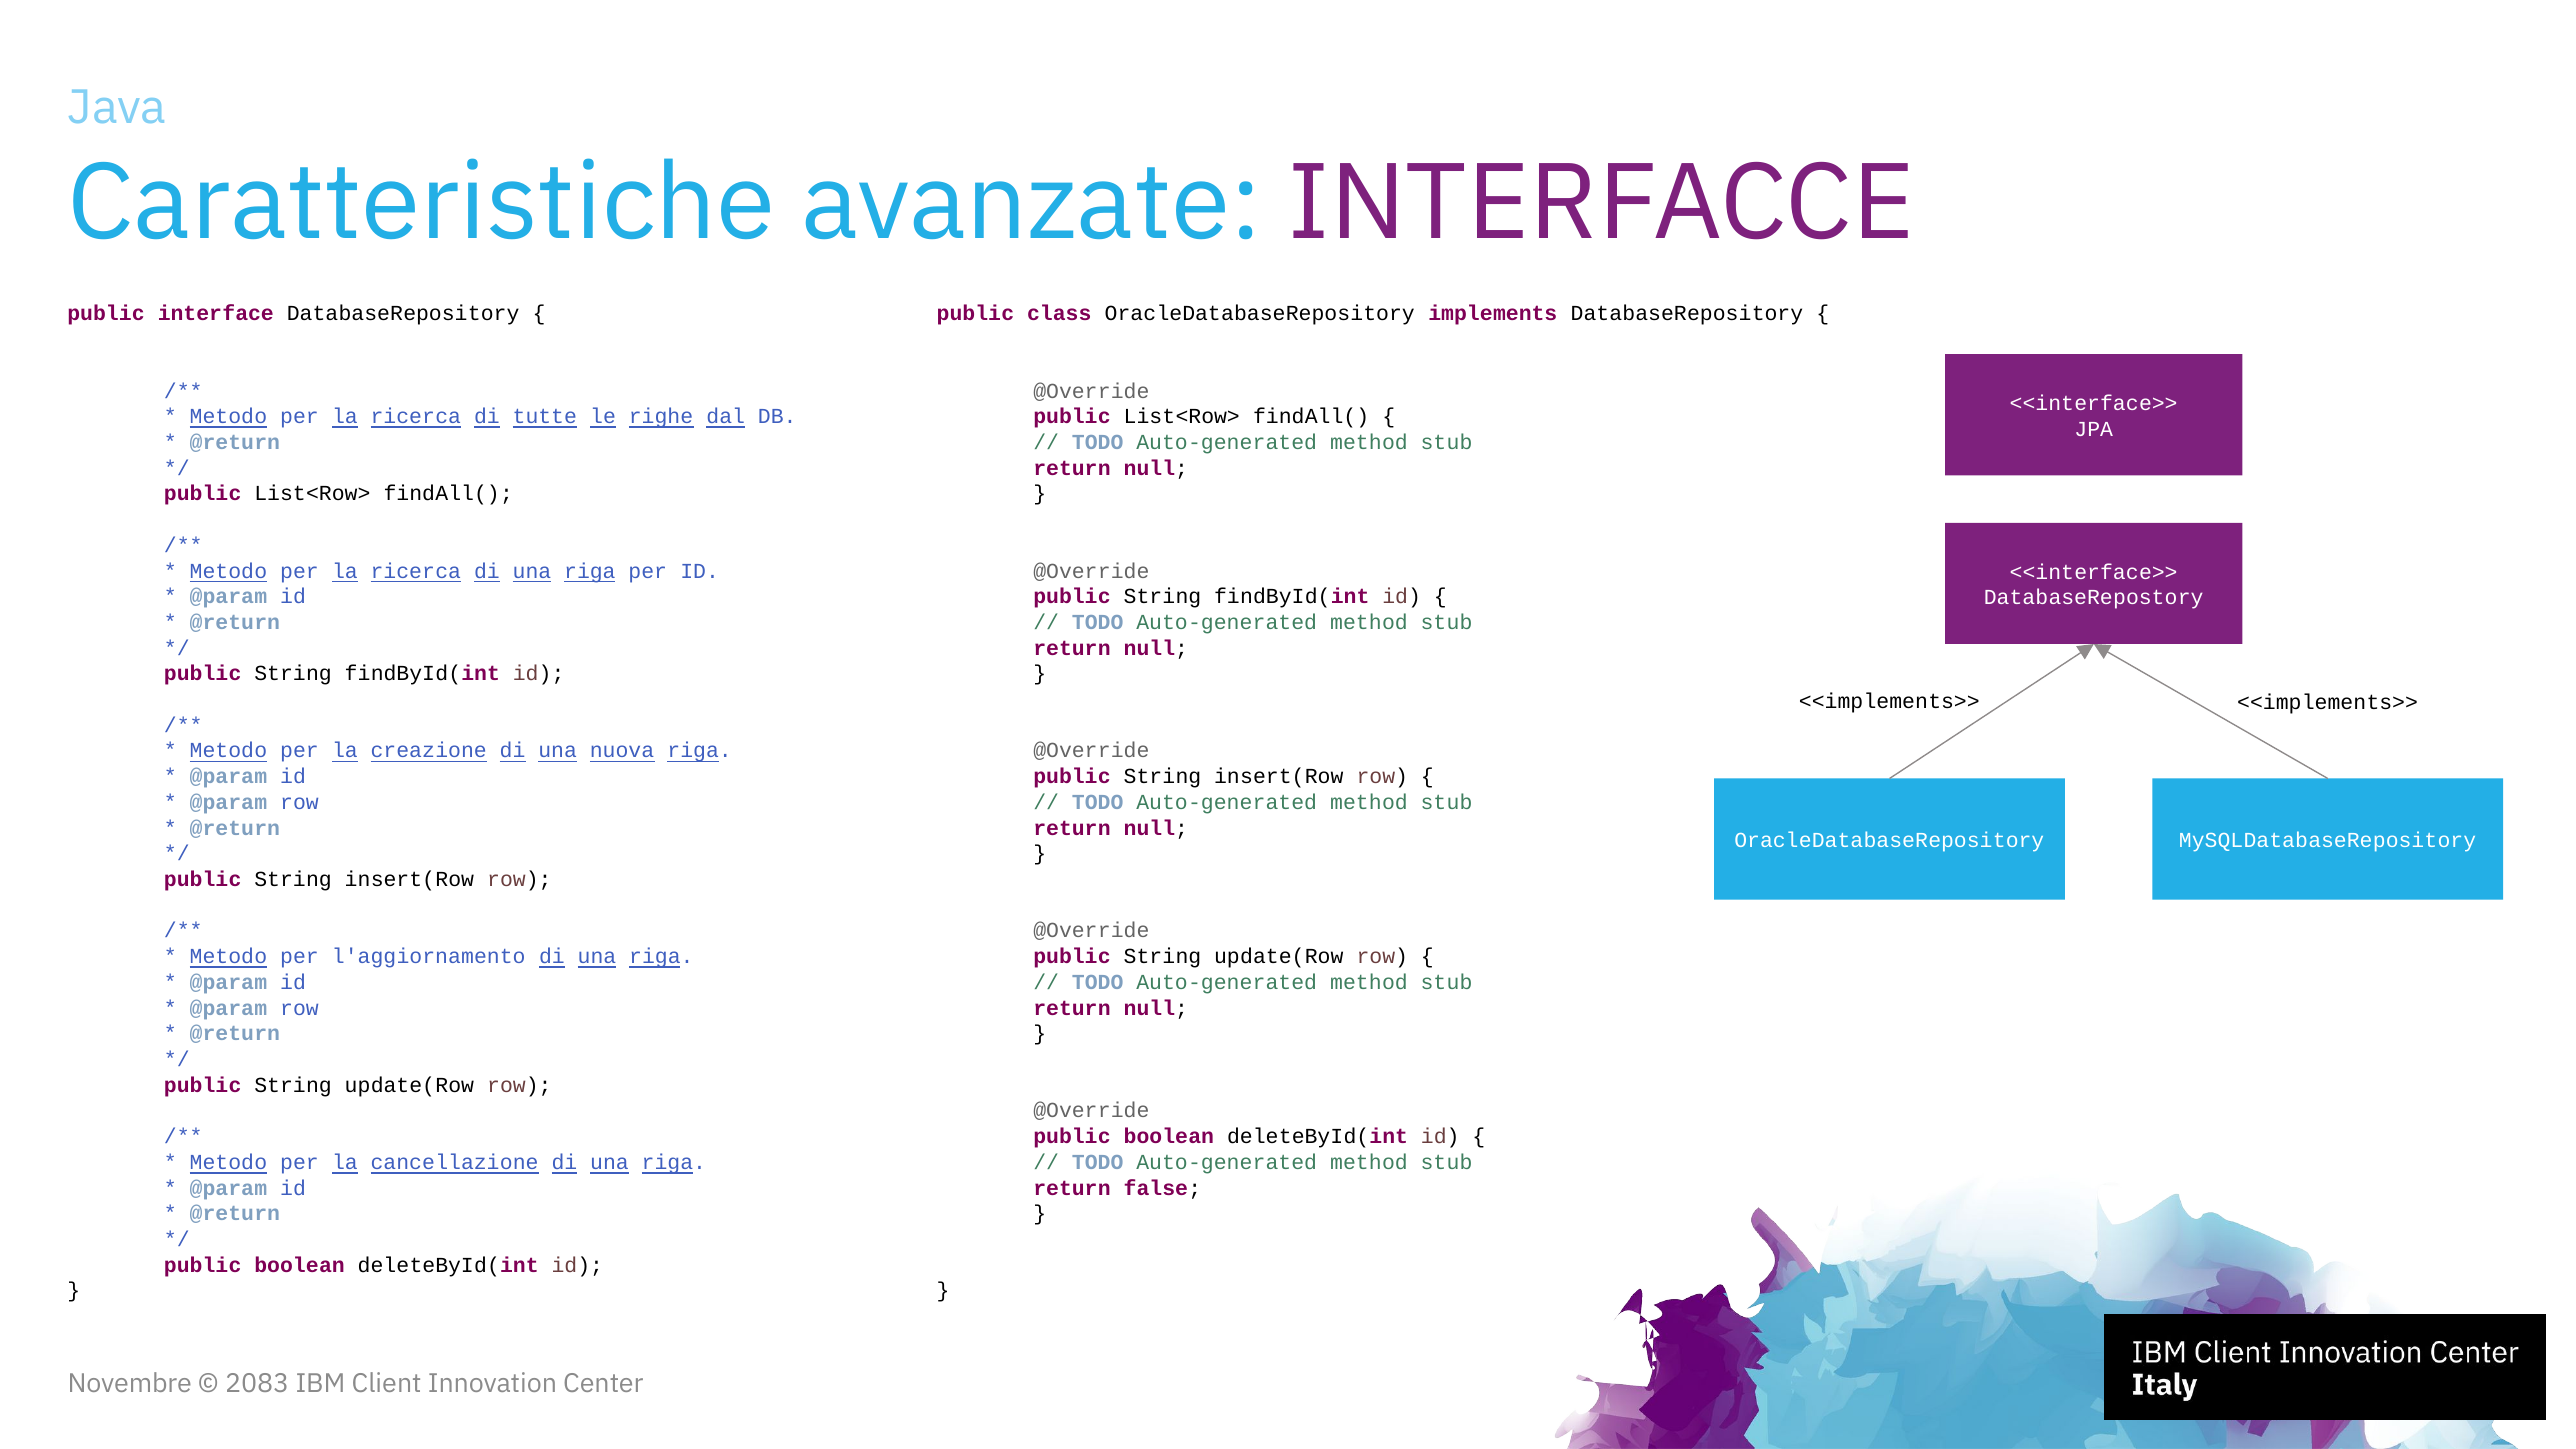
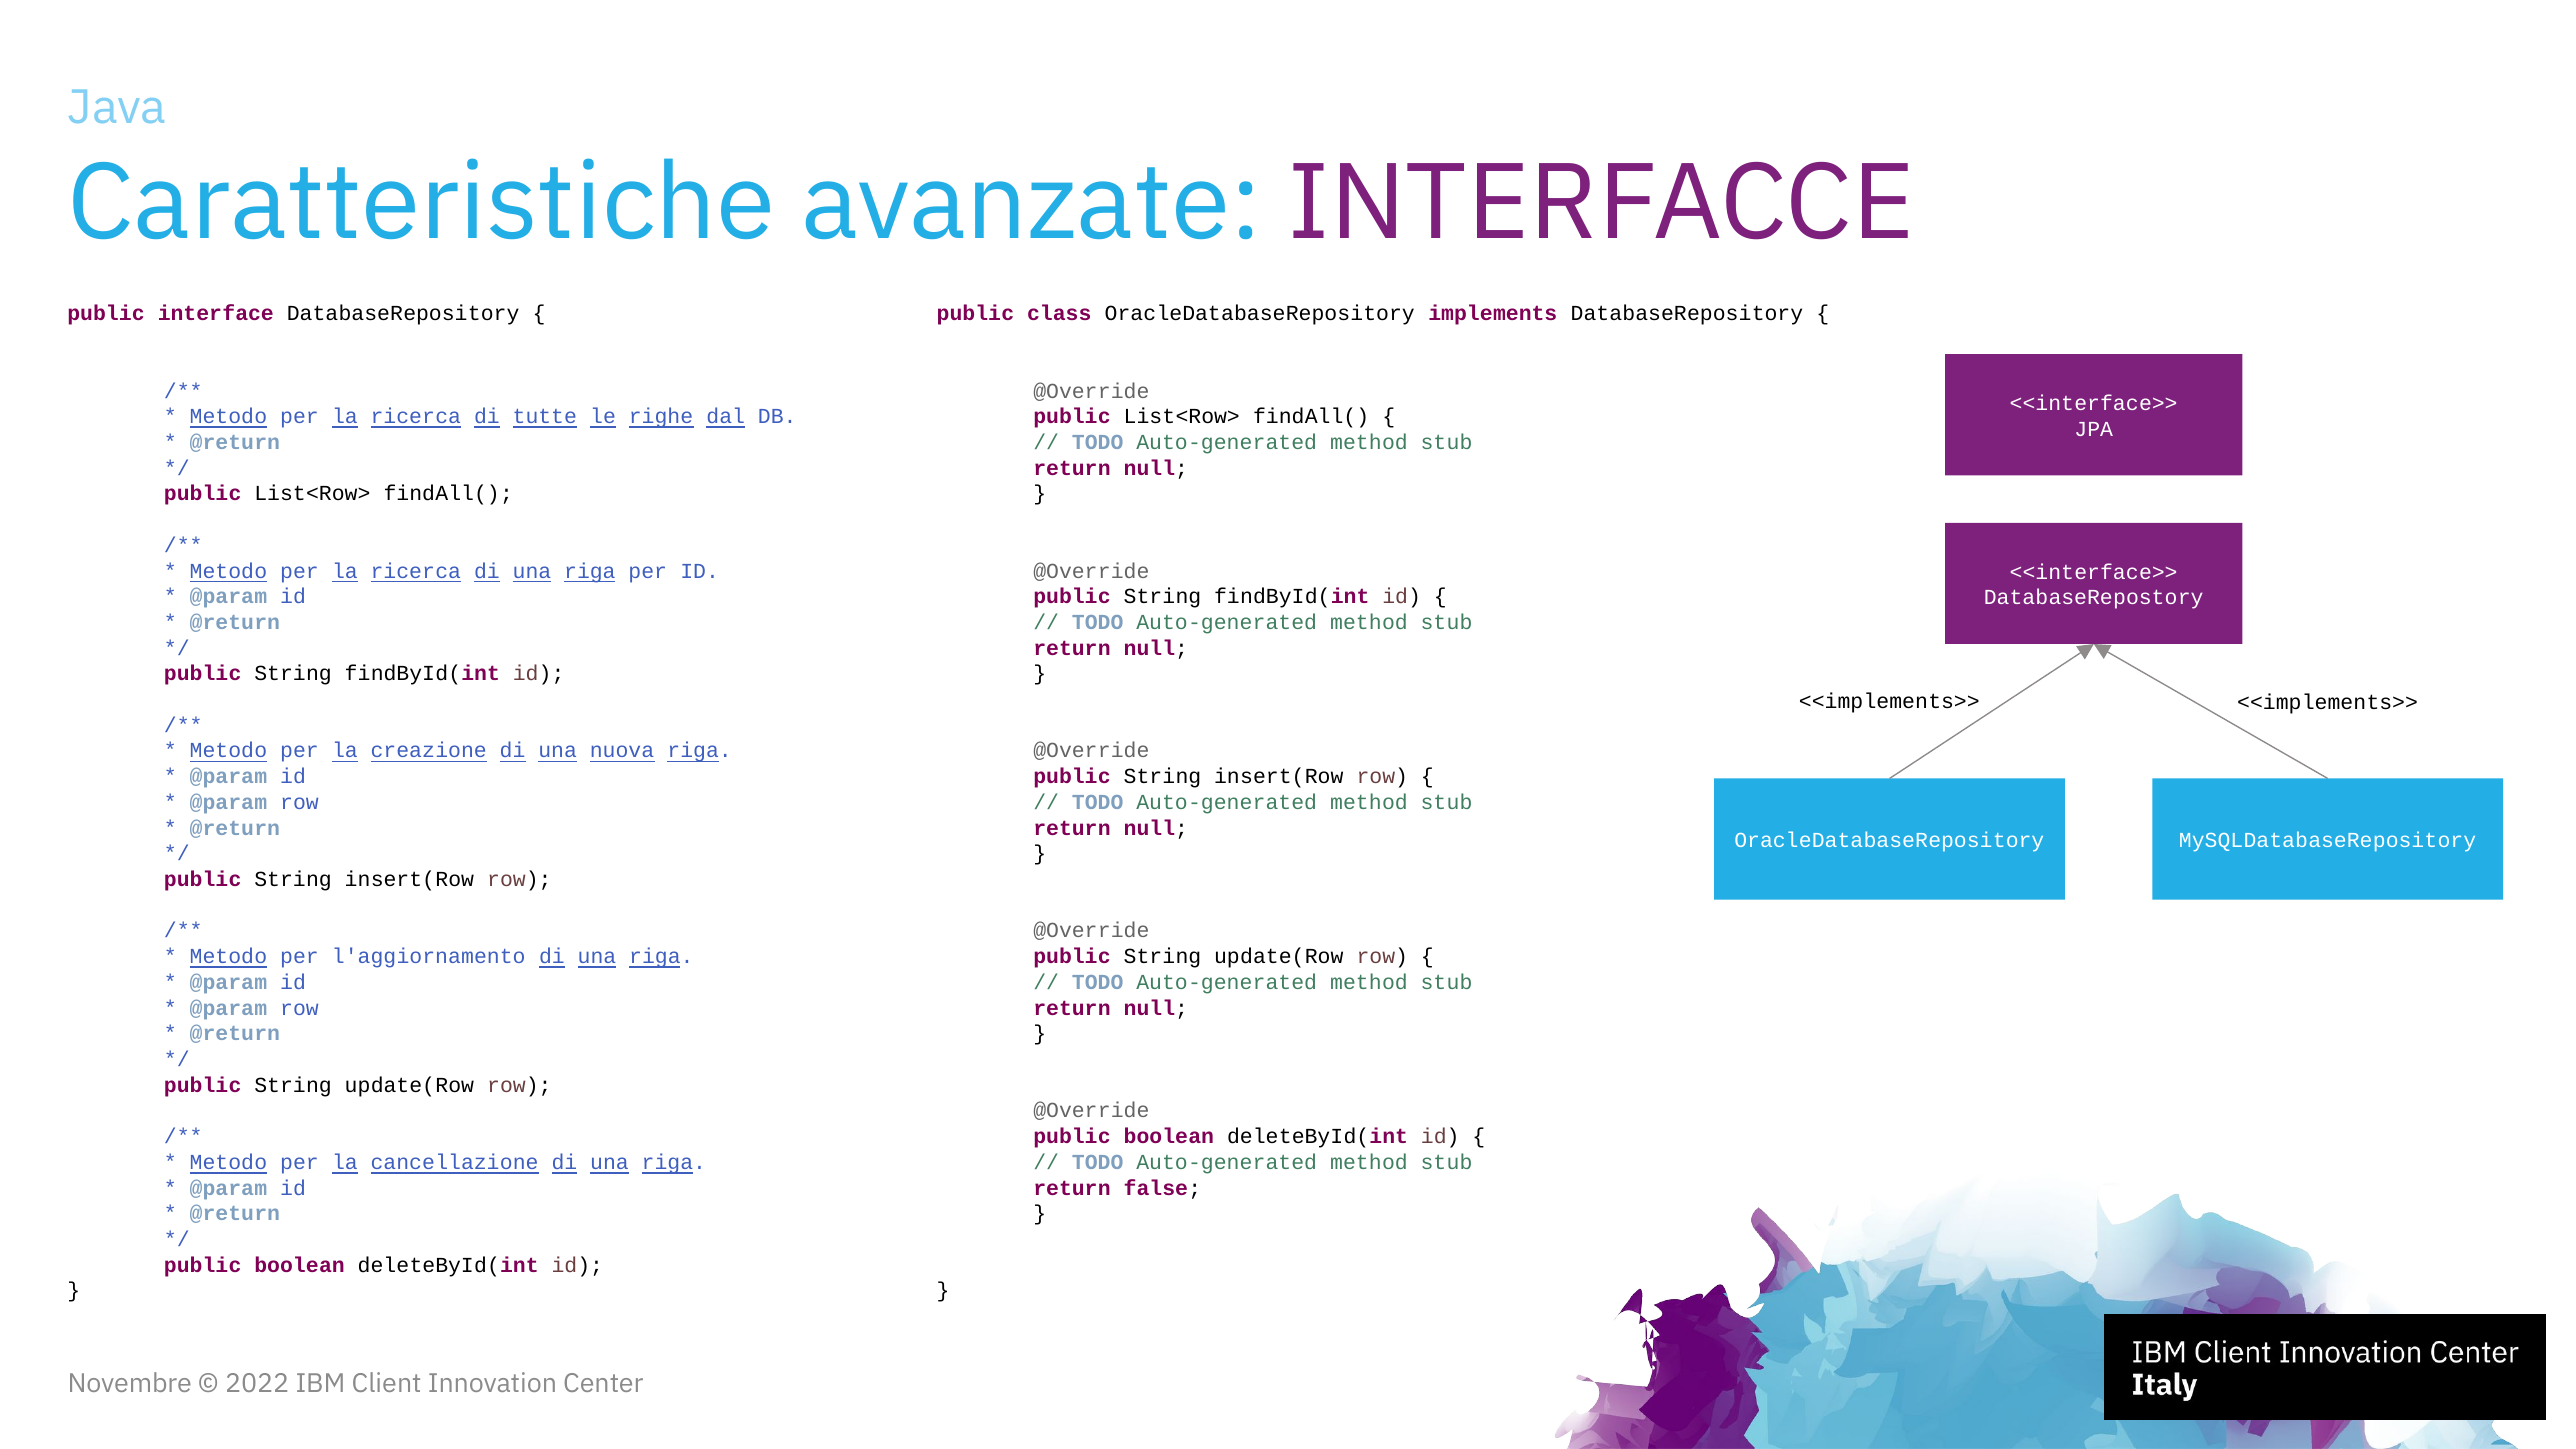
2083: 2083 -> 2022
